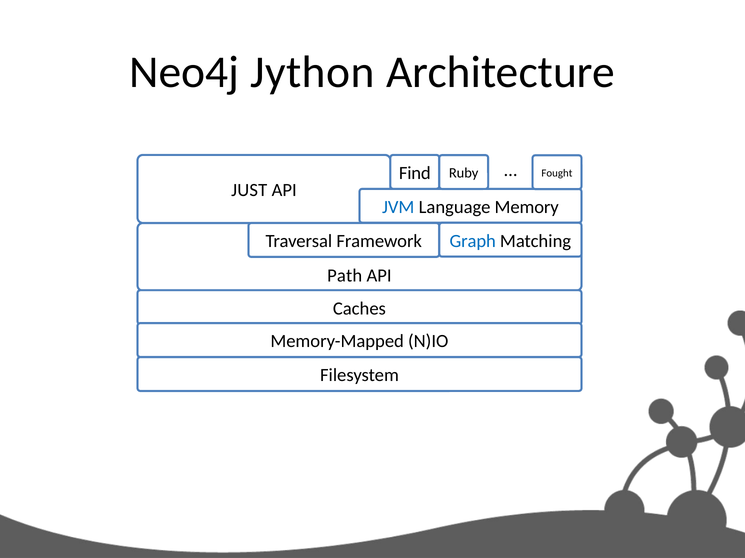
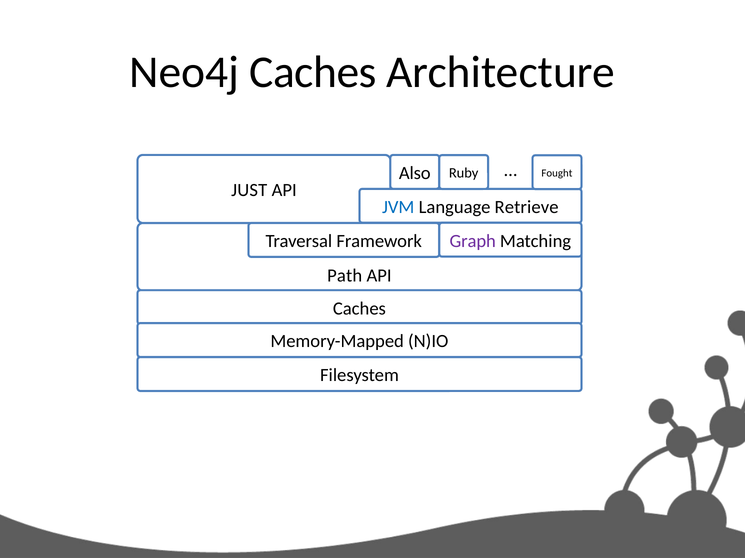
Neo4j Jython: Jython -> Caches
Find: Find -> Also
Memory: Memory -> Retrieve
Graph colour: blue -> purple
